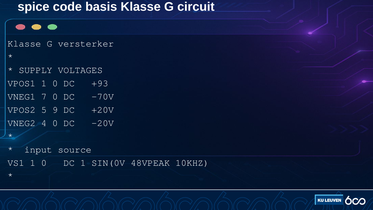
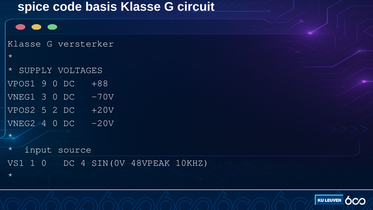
VPOS1 1: 1 -> 9
+93: +93 -> +88
7: 7 -> 3
9: 9 -> 2
DC 1: 1 -> 4
